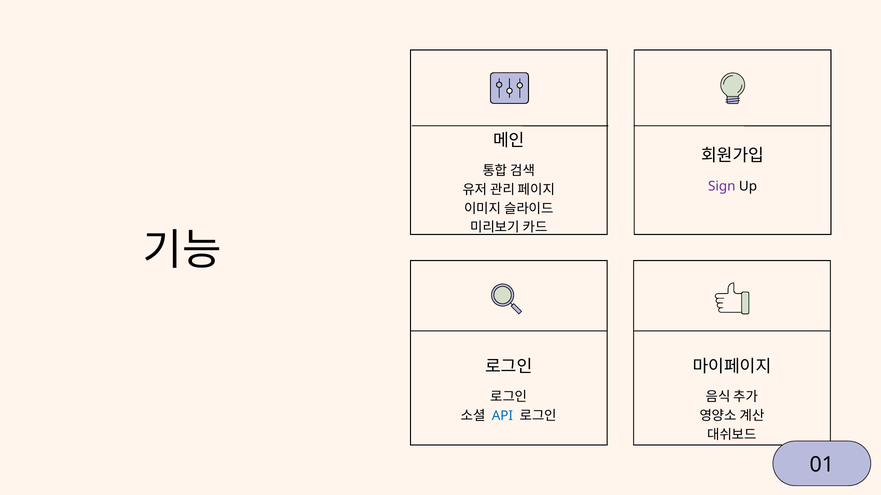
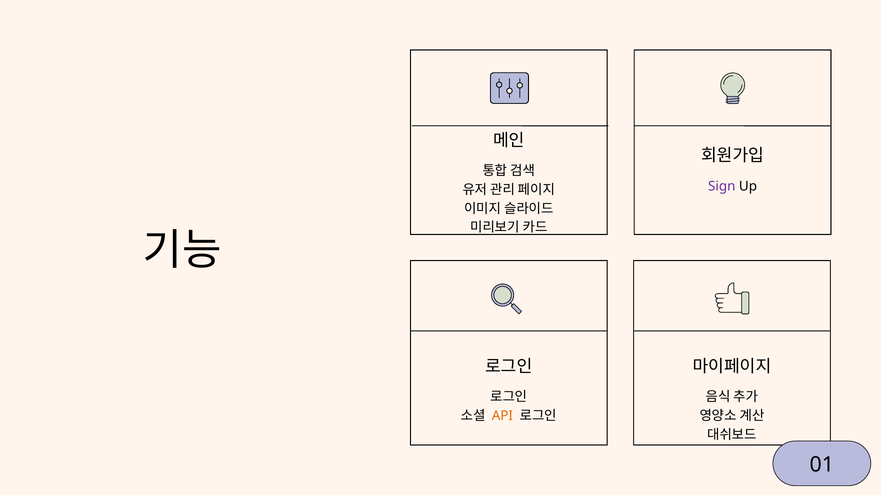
API colour: blue -> orange
